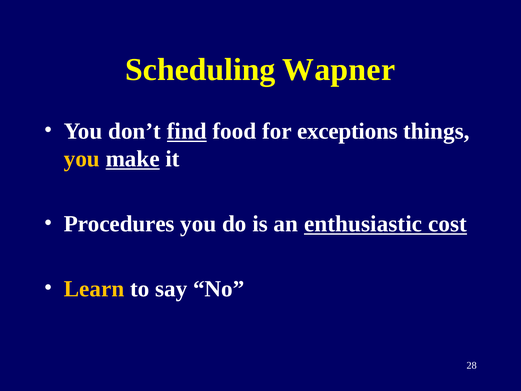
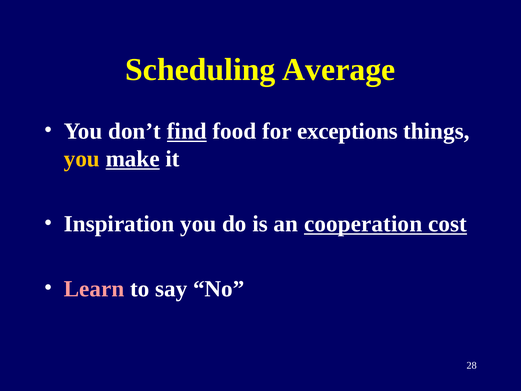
Wapner: Wapner -> Average
Procedures: Procedures -> Inspiration
enthusiastic: enthusiastic -> cooperation
Learn colour: yellow -> pink
